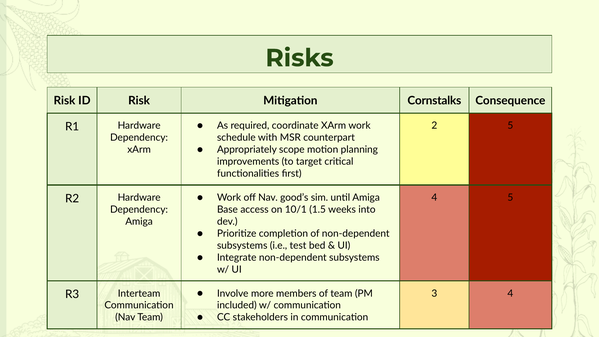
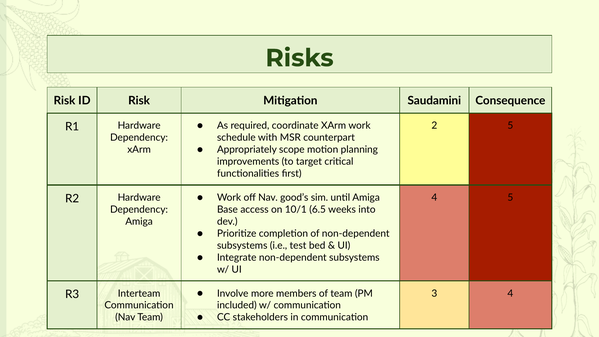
Cornstalks: Cornstalks -> Saudamini
1.5: 1.5 -> 6.5
